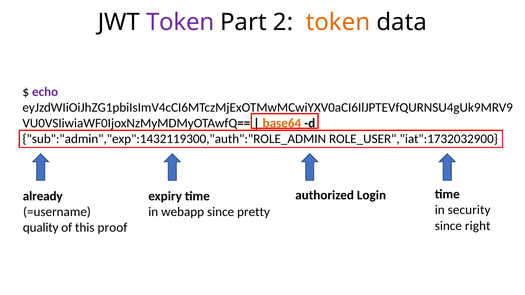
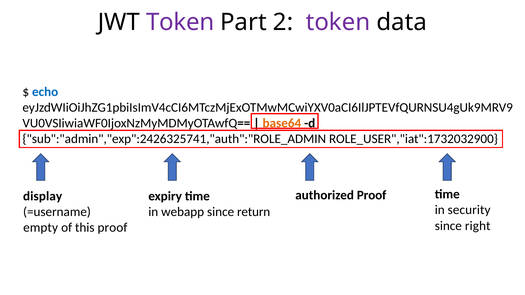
token at (338, 22) colour: orange -> purple
echo colour: purple -> blue
sub":"admin","exp":1432119300,"auth":"ROLE_ADMIN: sub":"admin","exp":1432119300,"auth":"ROLE_ADMIN -> sub":"admin","exp":2426325741,"auth":"ROLE_ADMIN
authorized Login: Login -> Proof
already: already -> display
pretty: pretty -> return
quality: quality -> empty
